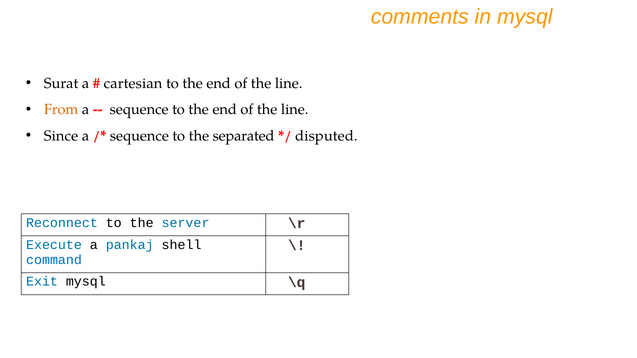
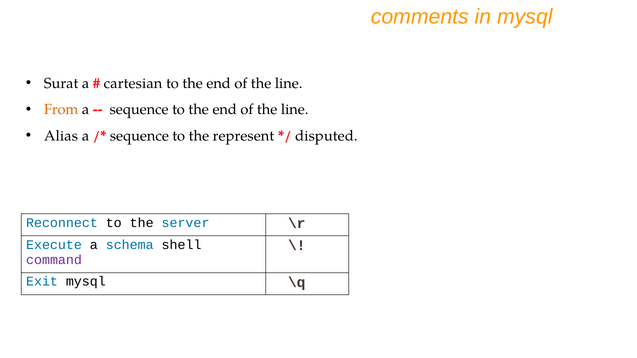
Since: Since -> Alias
separated: separated -> represent
pankaj: pankaj -> schema
command colour: blue -> purple
